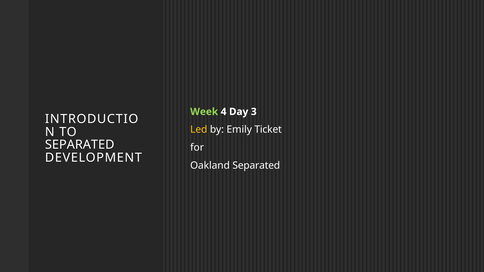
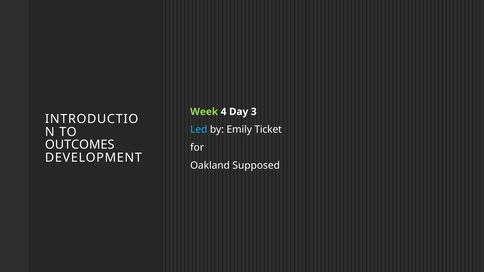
Led colour: yellow -> light blue
SEPARATED at (80, 145): SEPARATED -> OUTCOMES
Oakland Separated: Separated -> Supposed
